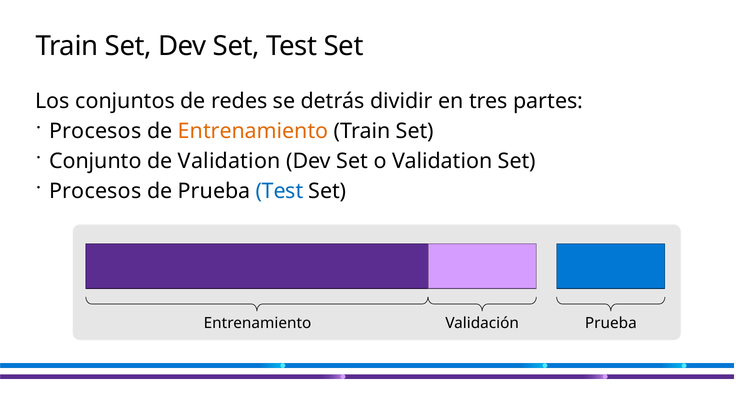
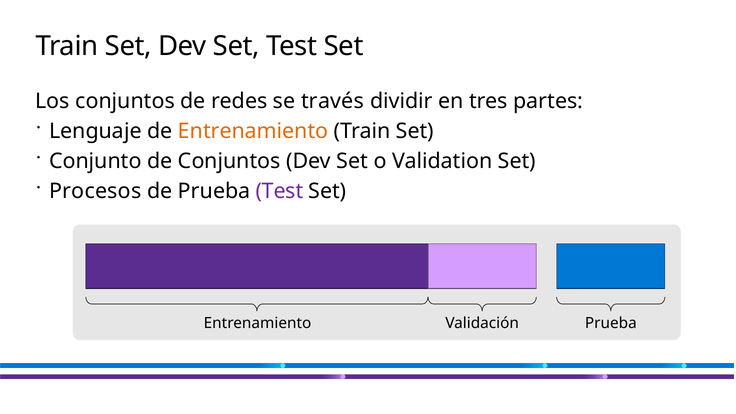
detrás: detrás -> través
Procesos at (95, 131): Procesos -> Lenguaje
de Validation: Validation -> Conjuntos
Test at (279, 191) colour: blue -> purple
